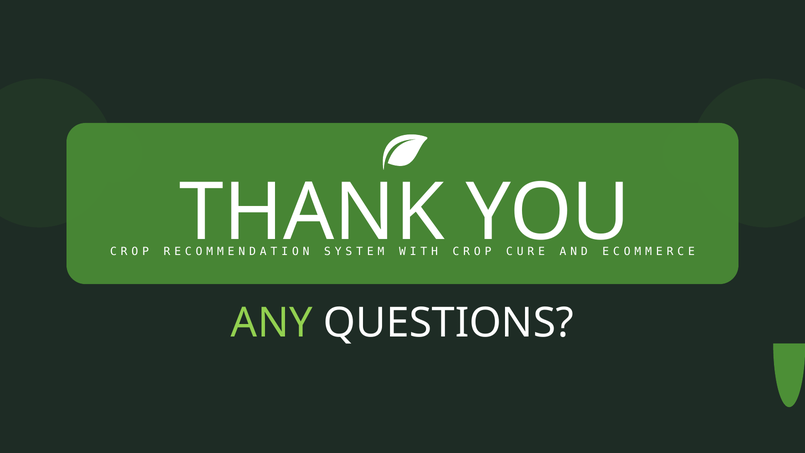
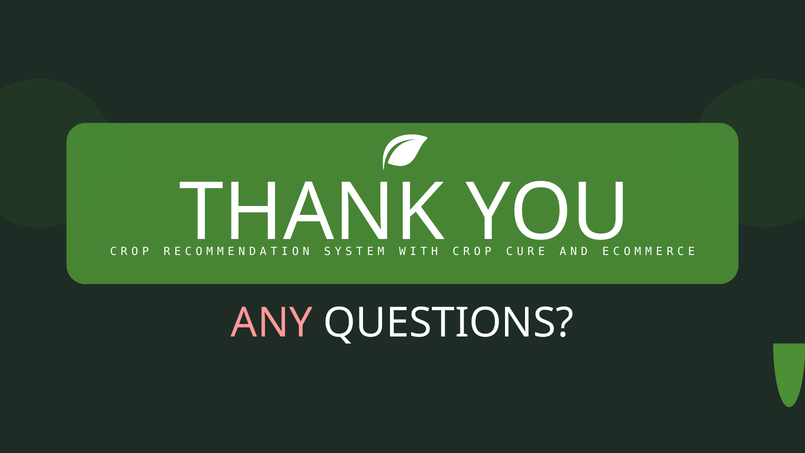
ANY colour: light green -> pink
